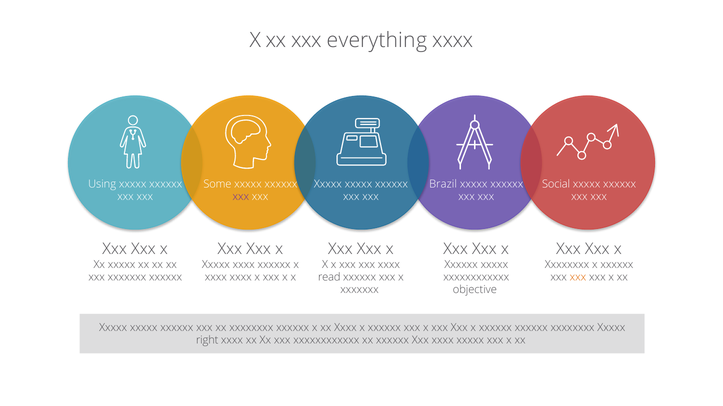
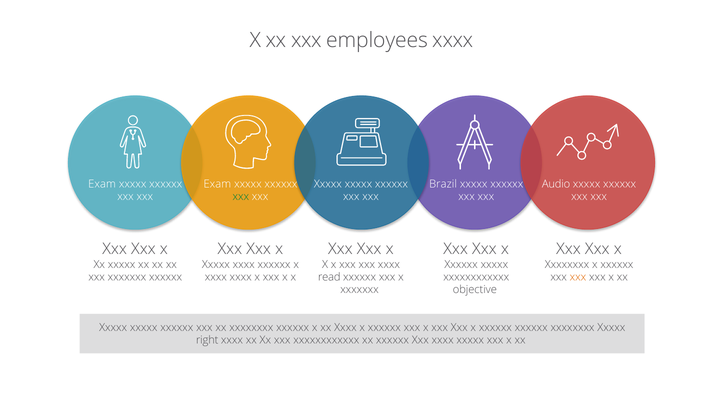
everything: everything -> employees
Using at (102, 184): Using -> Exam
Some at (217, 184): Some -> Exam
Social: Social -> Audio
xxx at (241, 197) colour: purple -> green
